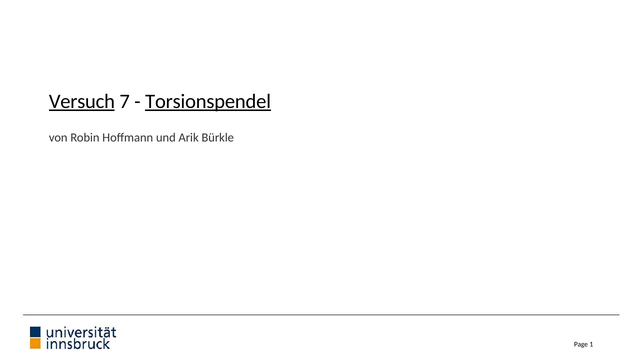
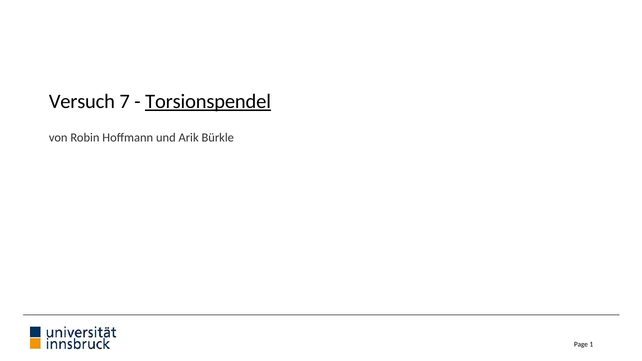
Versuch underline: present -> none
